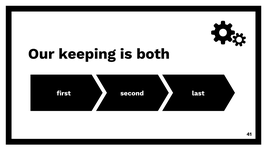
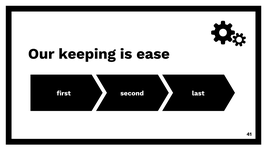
both: both -> ease
